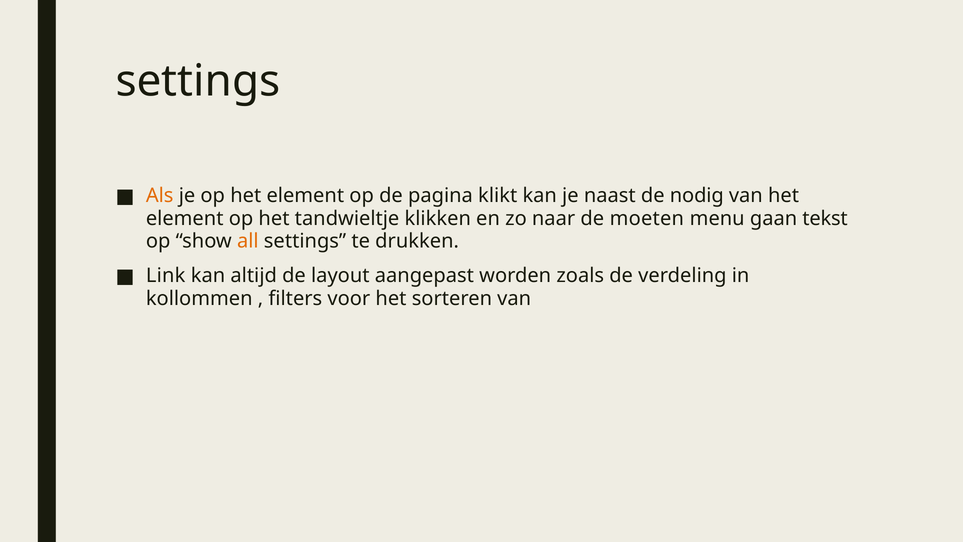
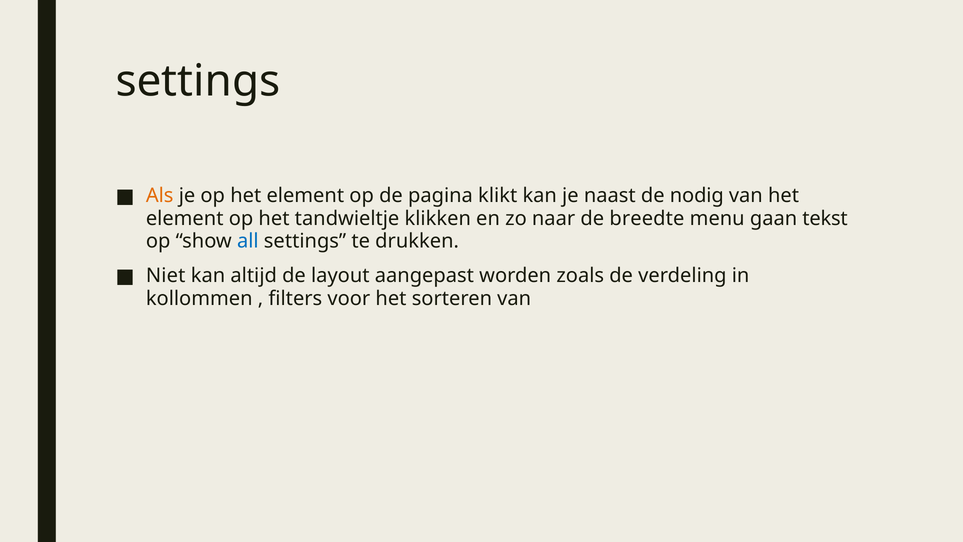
moeten: moeten -> breedte
all colour: orange -> blue
Link: Link -> Niet
